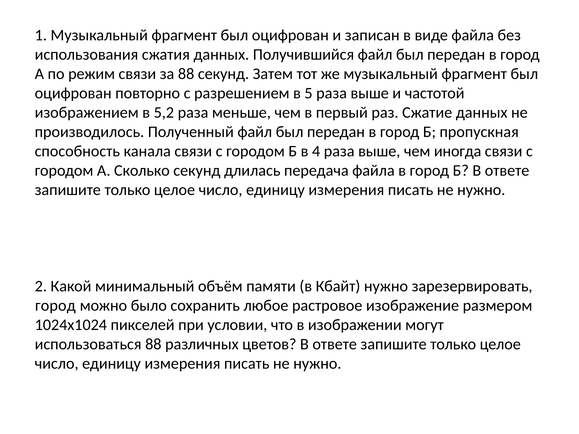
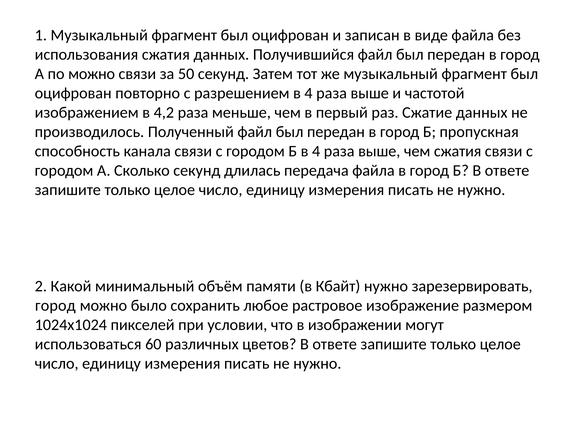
по режим: режим -> можно
за 88: 88 -> 50
разрешением в 5: 5 -> 4
5,2: 5,2 -> 4,2
чем иногда: иногда -> сжатия
использоваться 88: 88 -> 60
